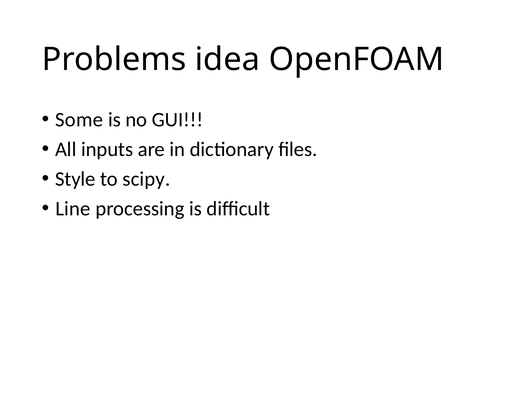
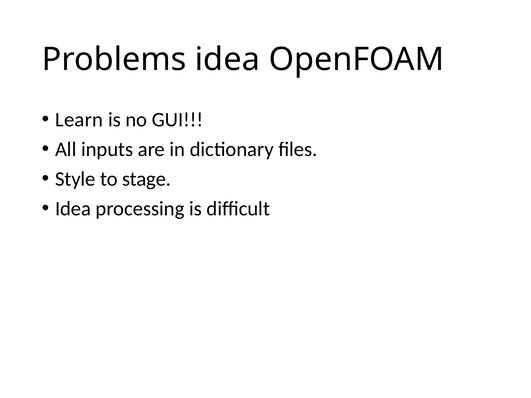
Some: Some -> Learn
scipy: scipy -> stage
Line at (73, 209): Line -> Idea
